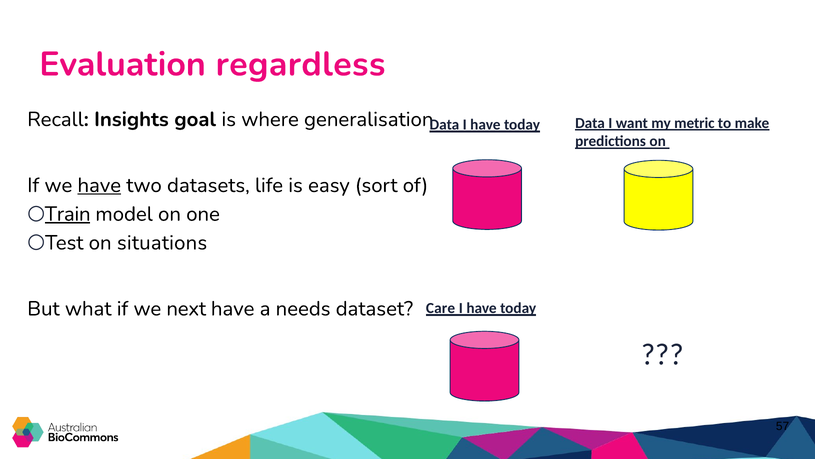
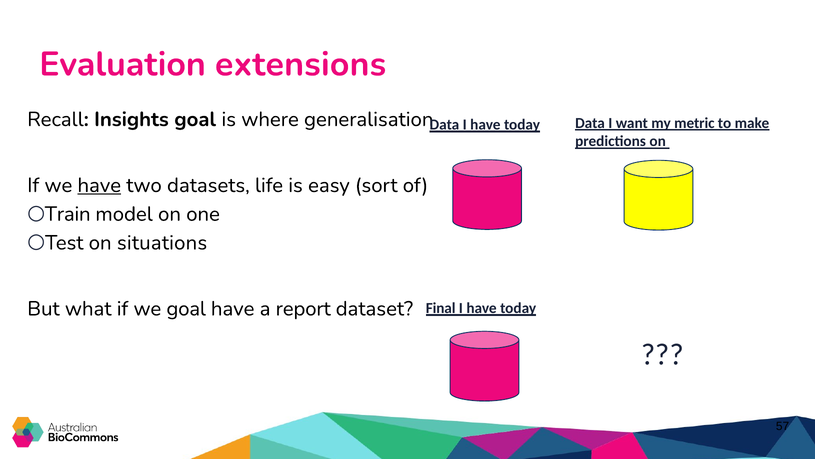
regardless: regardless -> extensions
Train underline: present -> none
we next: next -> goal
needs: needs -> report
Care: Care -> Final
